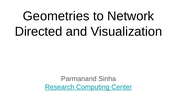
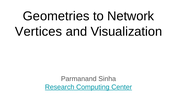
Directed: Directed -> Vertices
